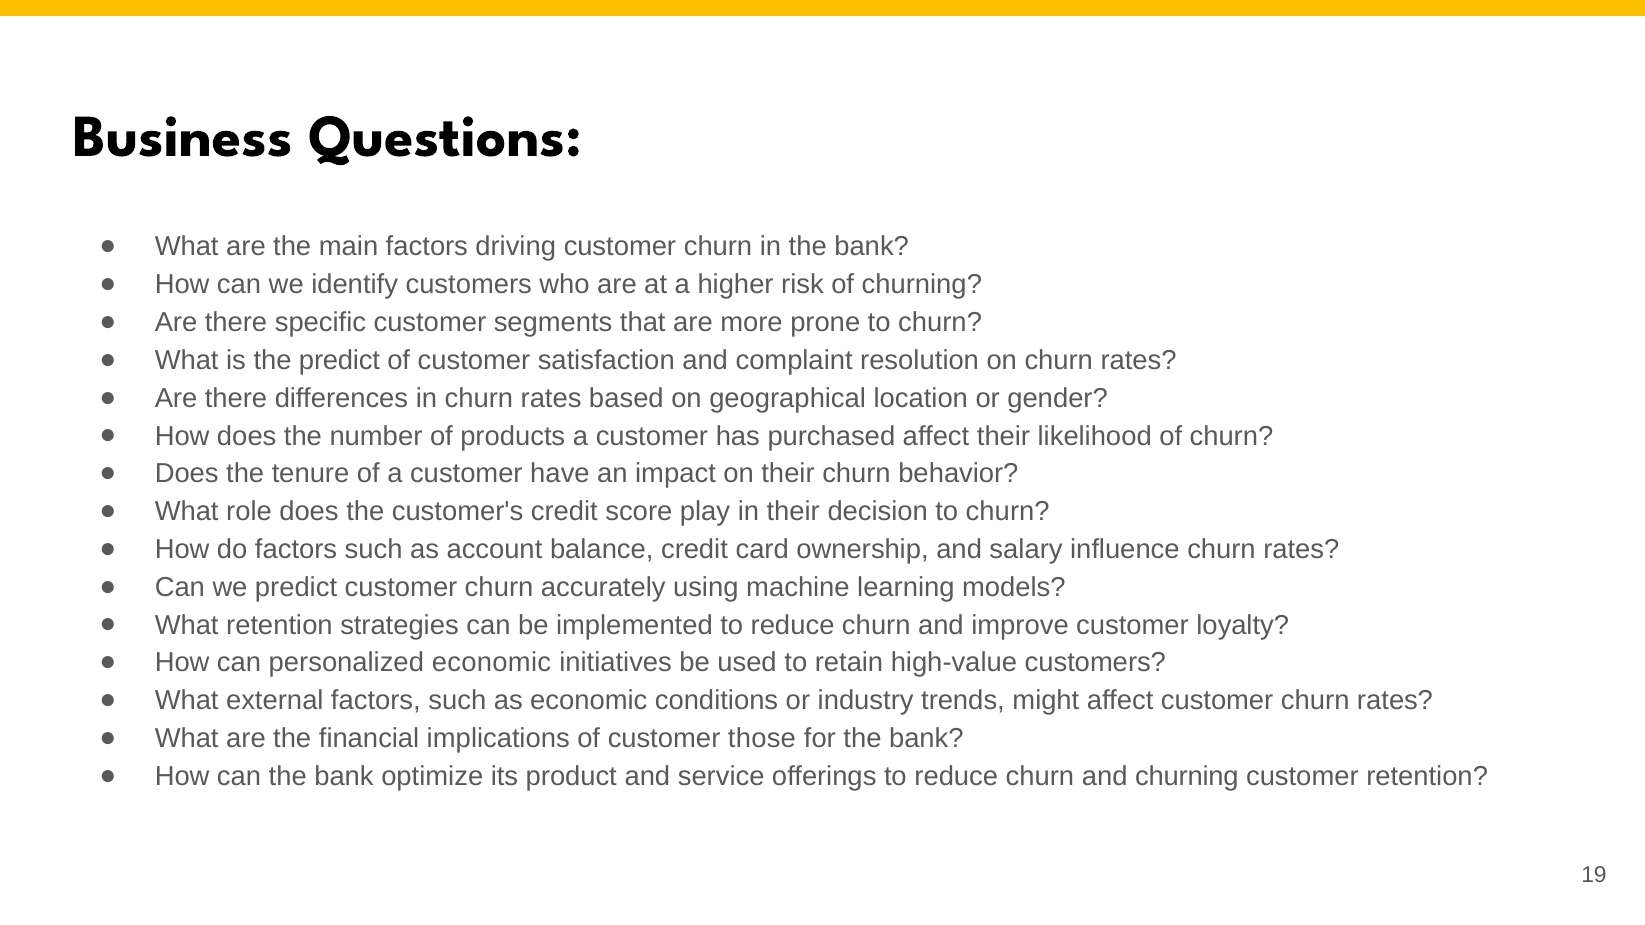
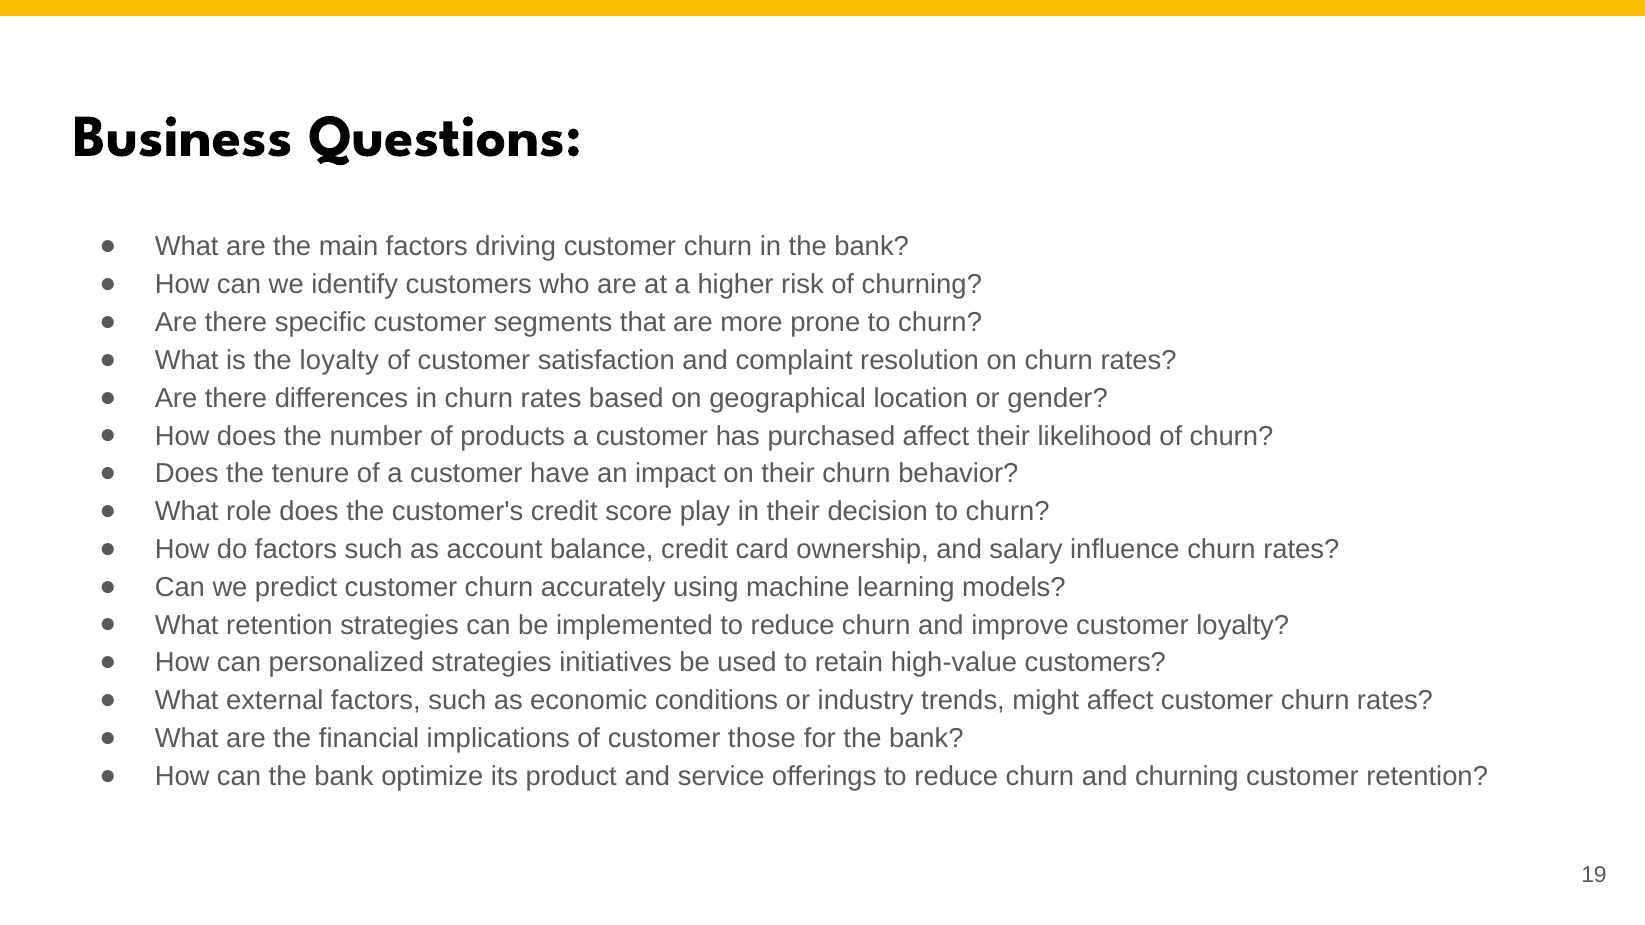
the predict: predict -> loyalty
personalized economic: economic -> strategies
